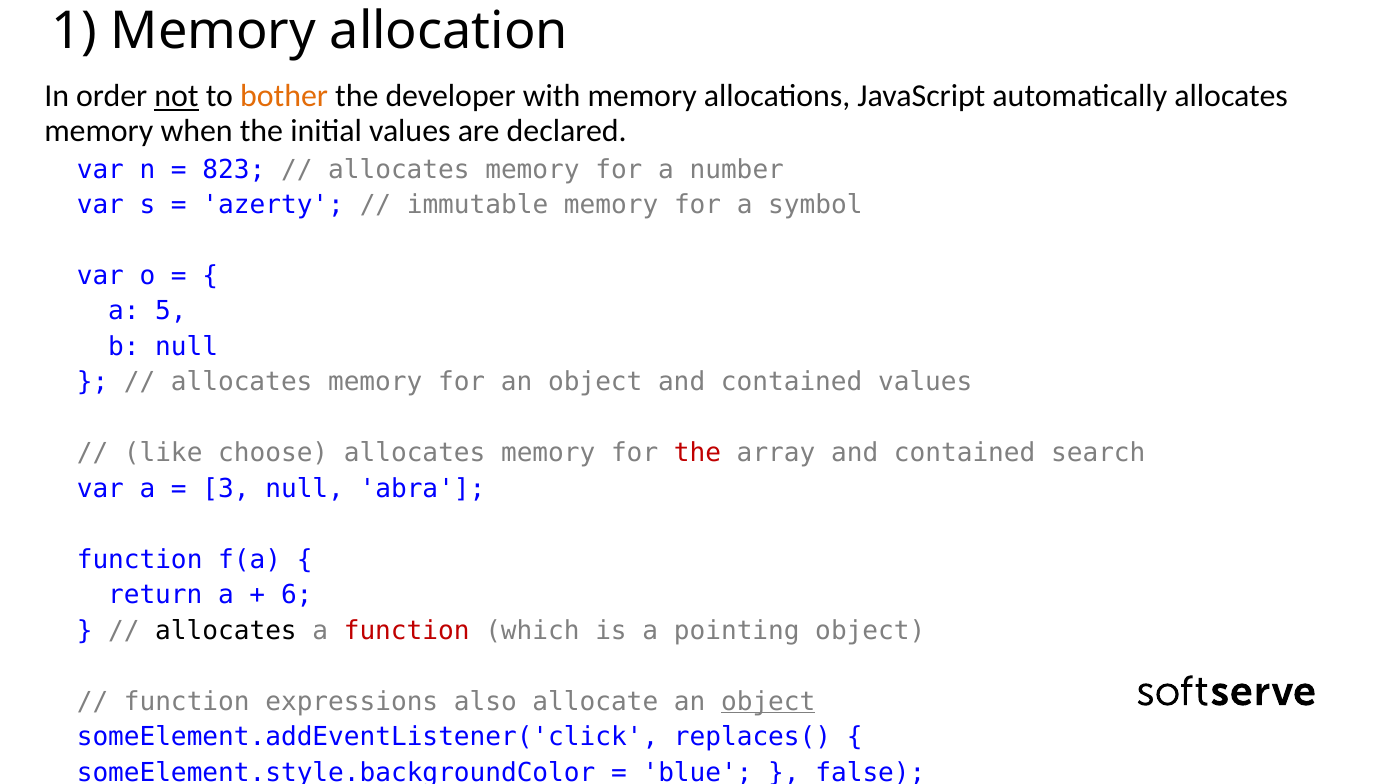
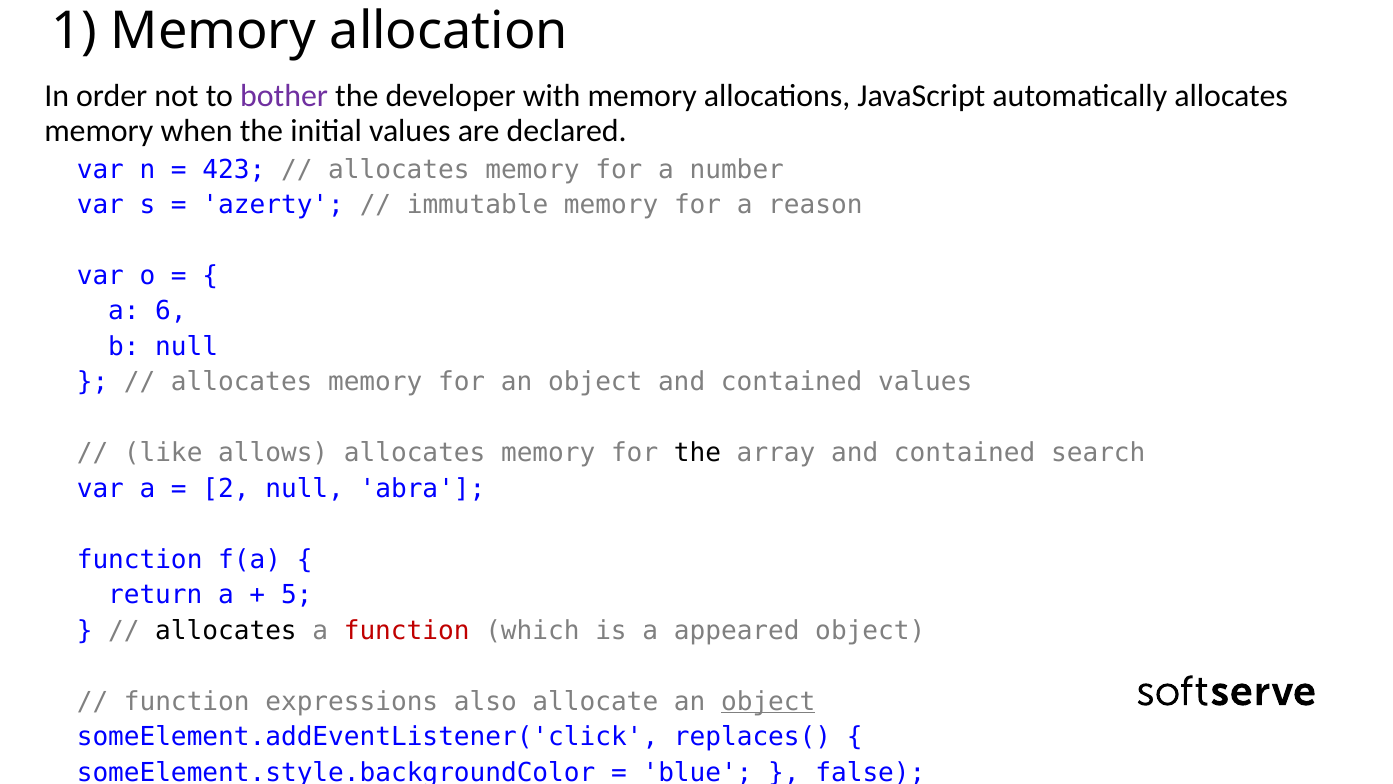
not underline: present -> none
bother colour: orange -> purple
823: 823 -> 423
symbol: symbol -> reason
5: 5 -> 6
choose: choose -> allows
the at (698, 453) colour: red -> black
3: 3 -> 2
6: 6 -> 5
pointing: pointing -> appeared
